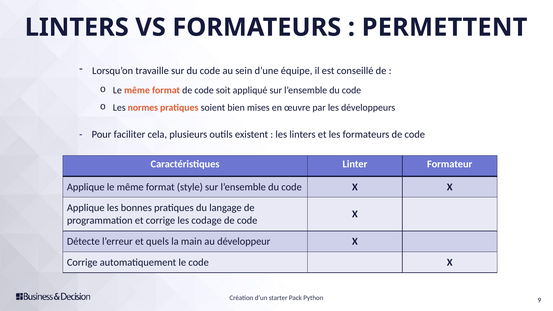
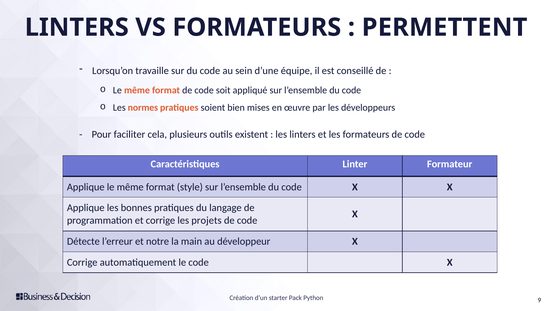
codage: codage -> projets
quels: quels -> notre
